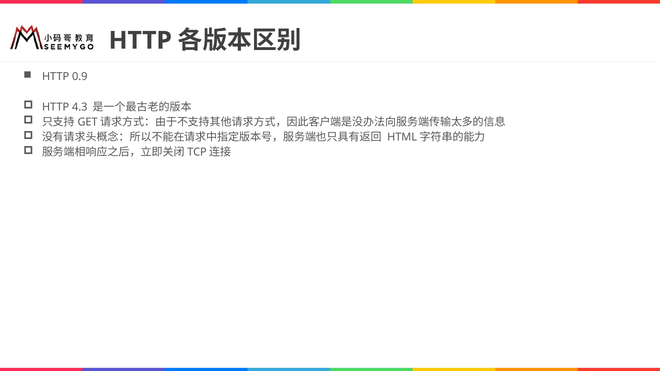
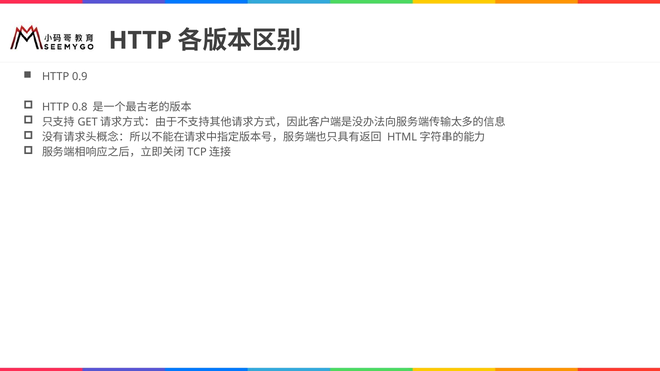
4.3: 4.3 -> 0.8
